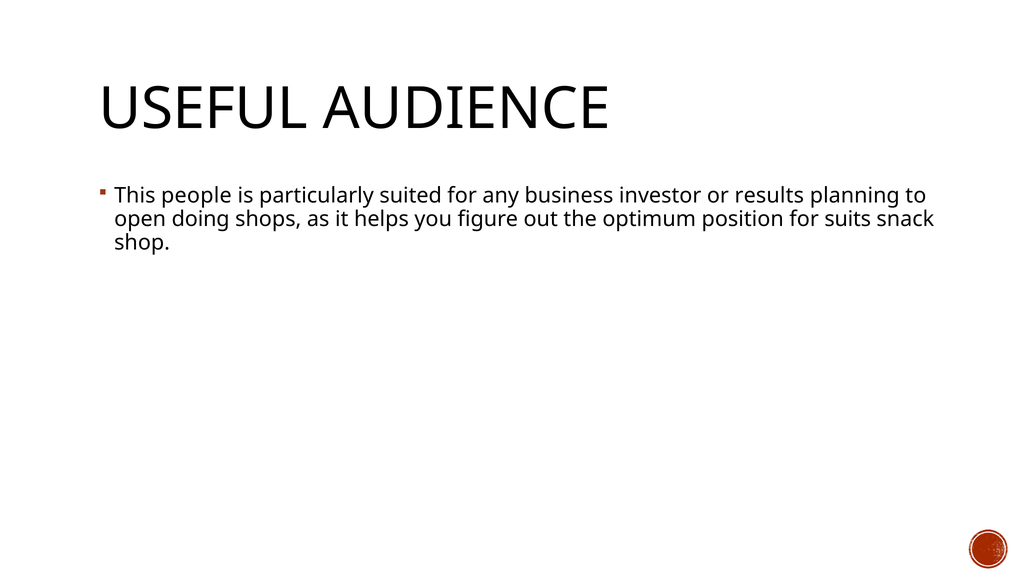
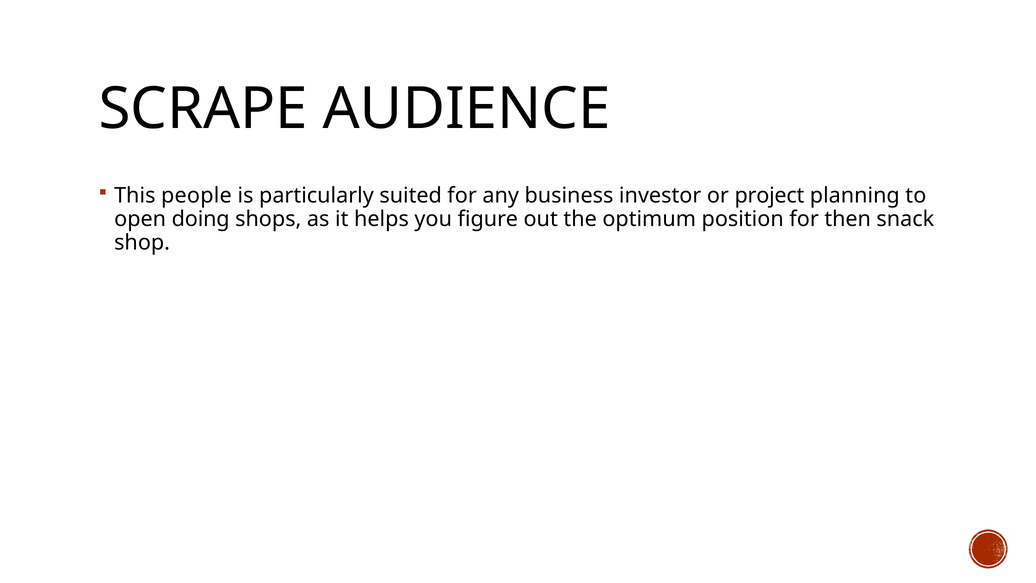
USEFUL: USEFUL -> SCRAPE
results: results -> project
suits: suits -> then
